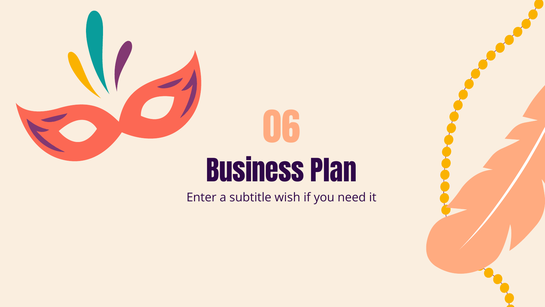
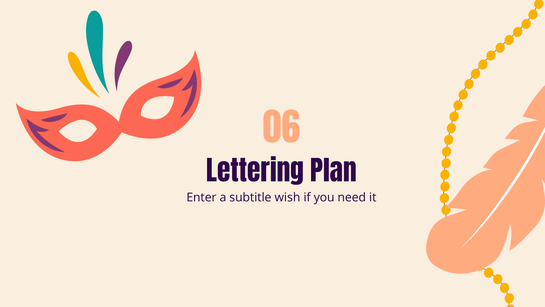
Business: Business -> Lettering
